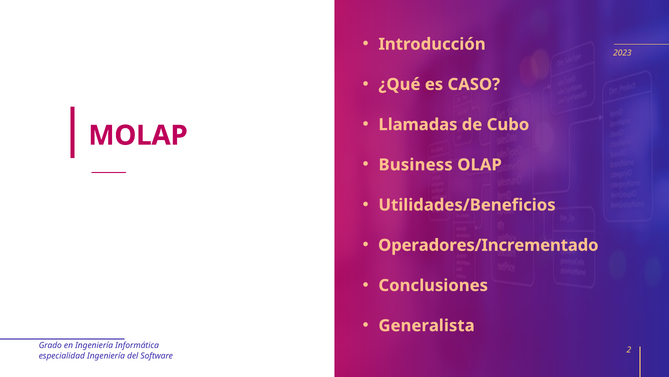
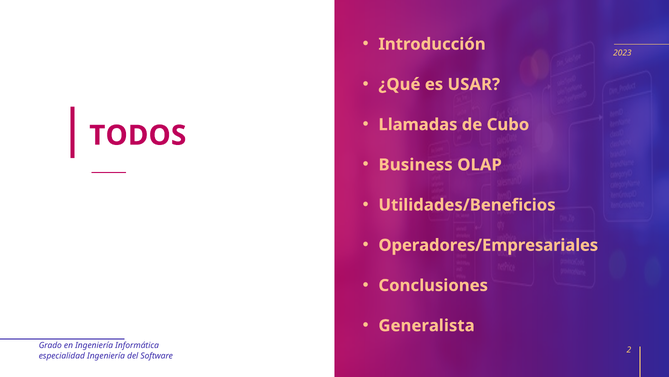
CASO: CASO -> USAR
MOLAP: MOLAP -> TODOS
Operadores/Incrementado: Operadores/Incrementado -> Operadores/Empresariales
